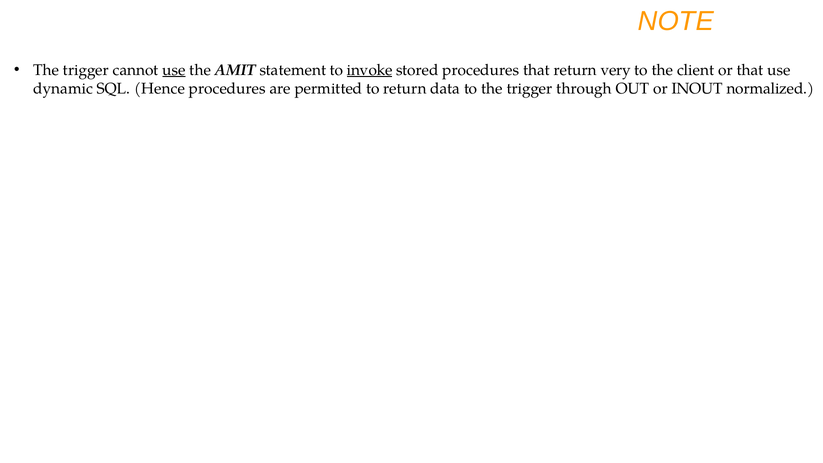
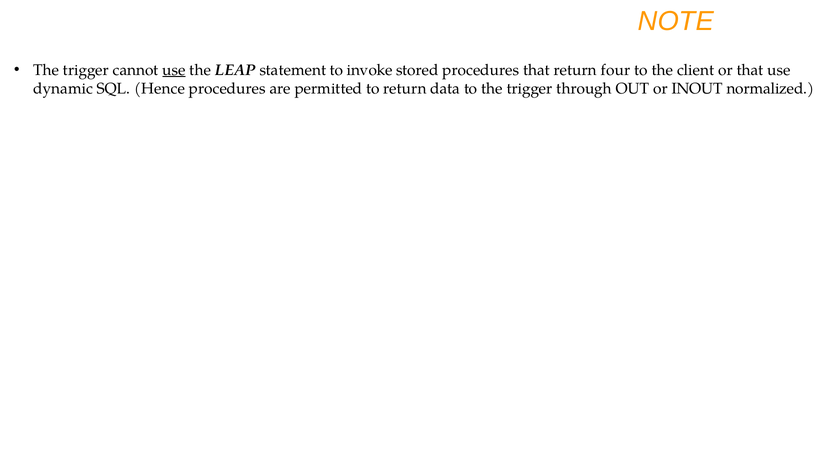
AMIT: AMIT -> LEAP
invoke underline: present -> none
very: very -> four
